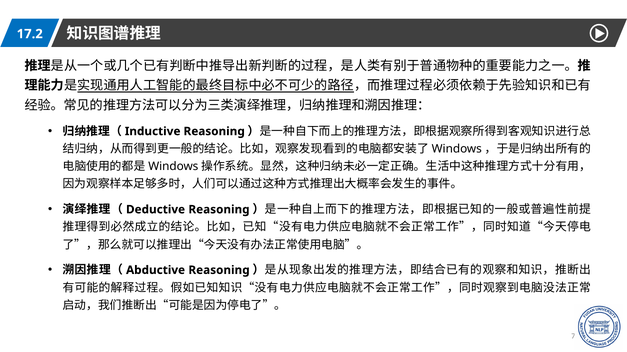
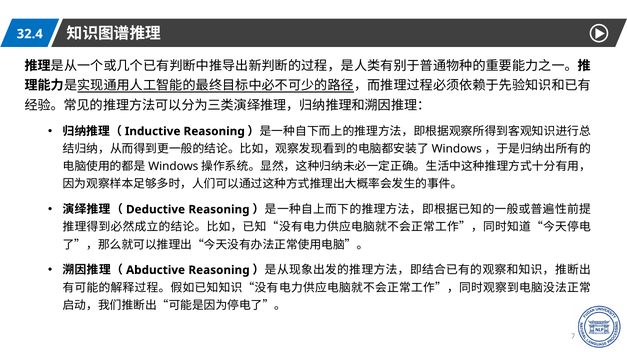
17.2: 17.2 -> 32.4
